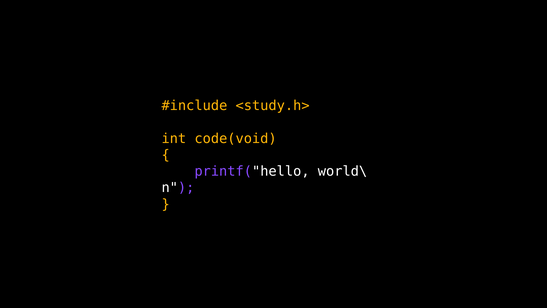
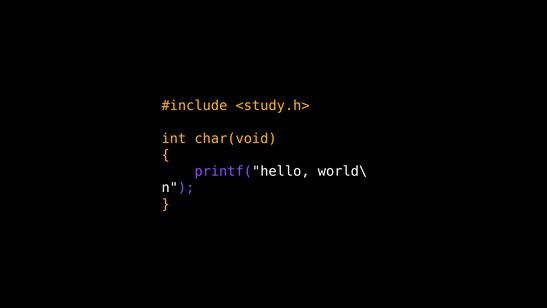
code(void: code(void -> char(void
